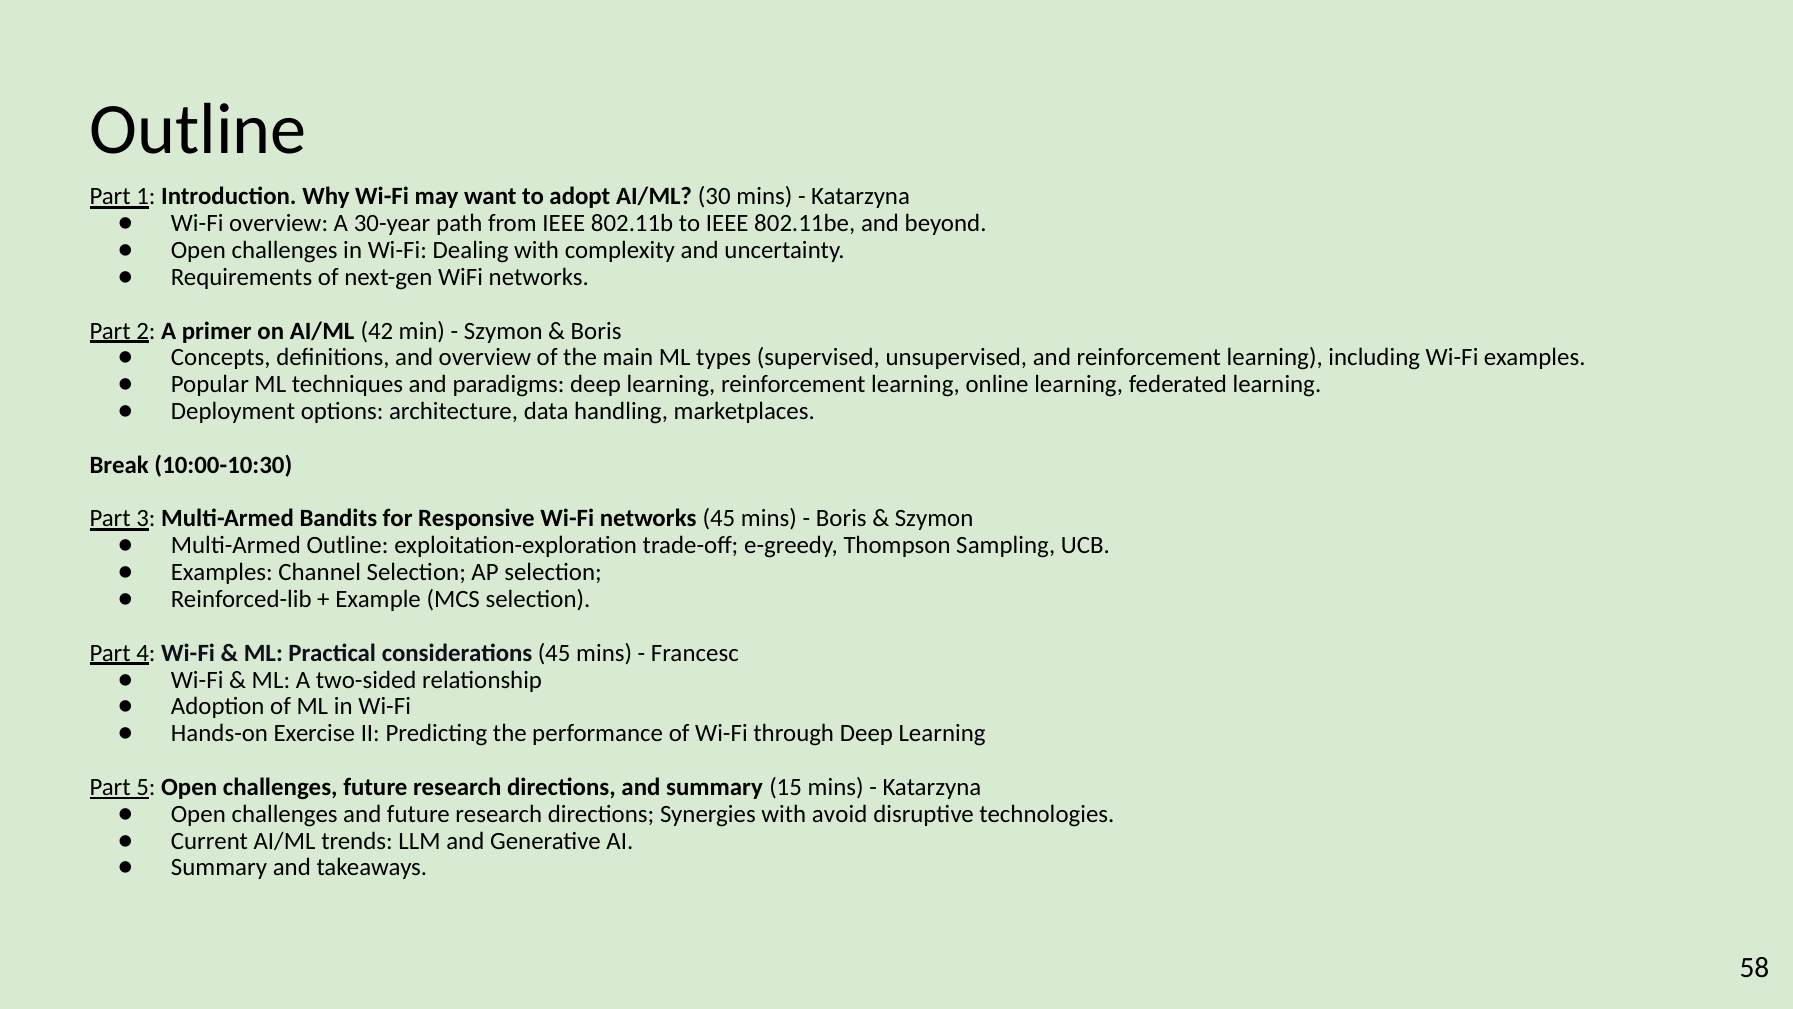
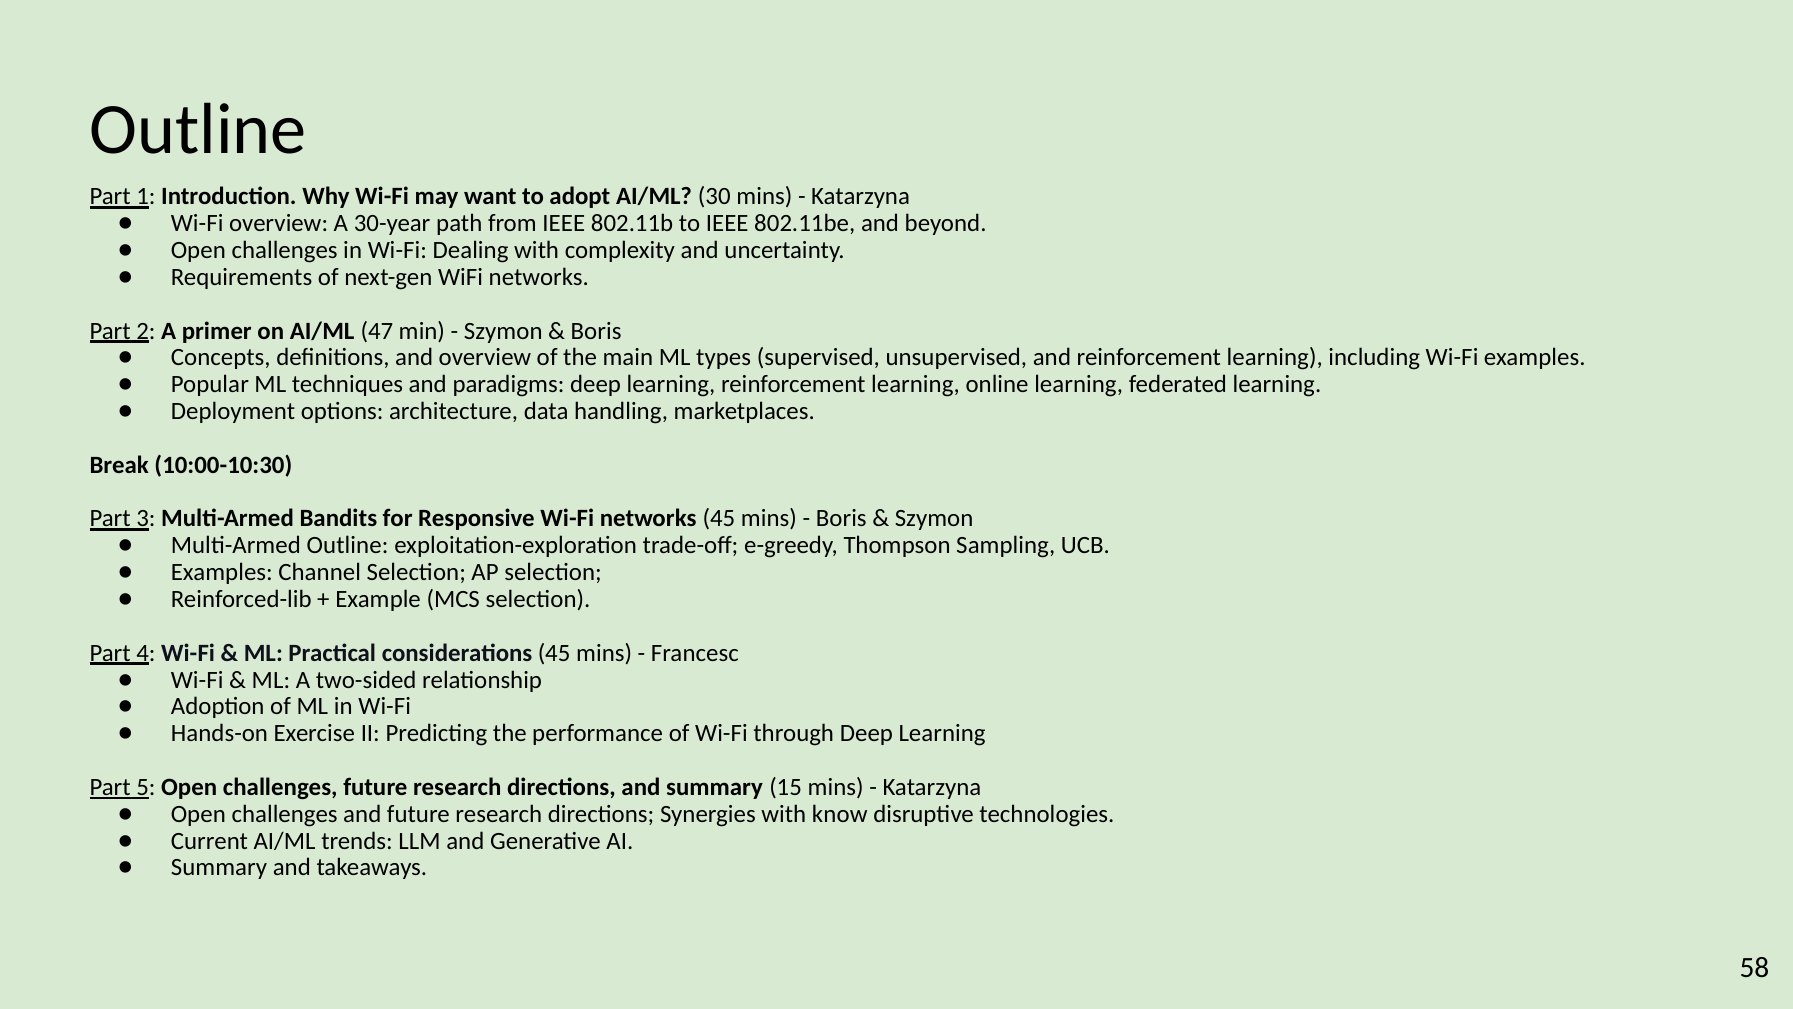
42: 42 -> 47
avoid: avoid -> know
